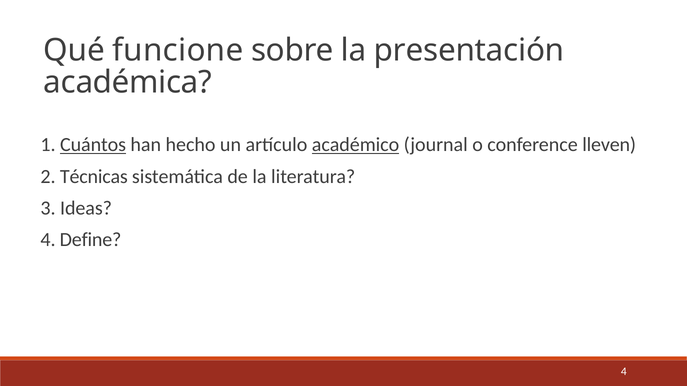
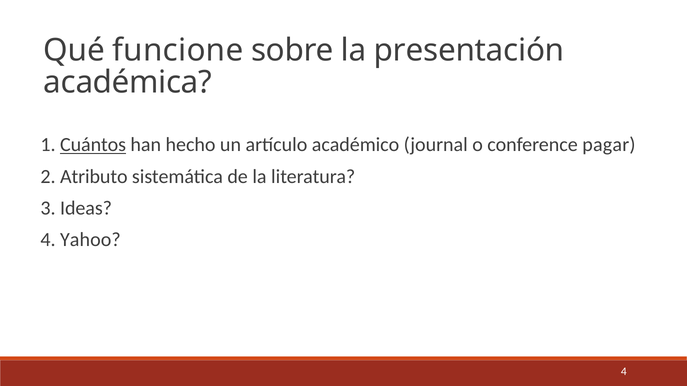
académico underline: present -> none
lleven: lleven -> pagar
Técnicas: Técnicas -> Atributo
Define: Define -> Yahoo
